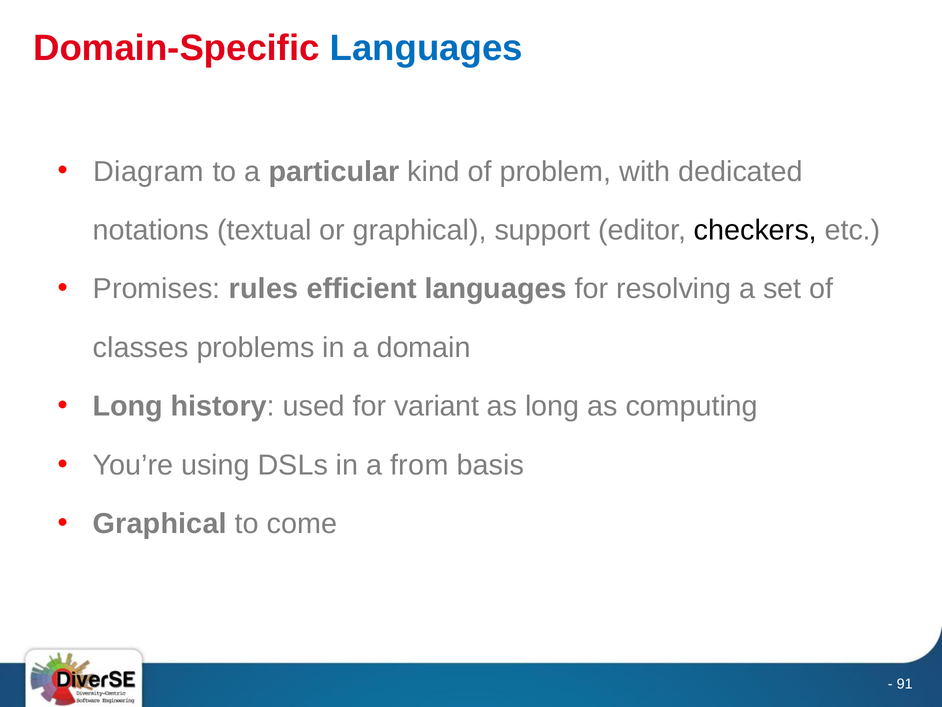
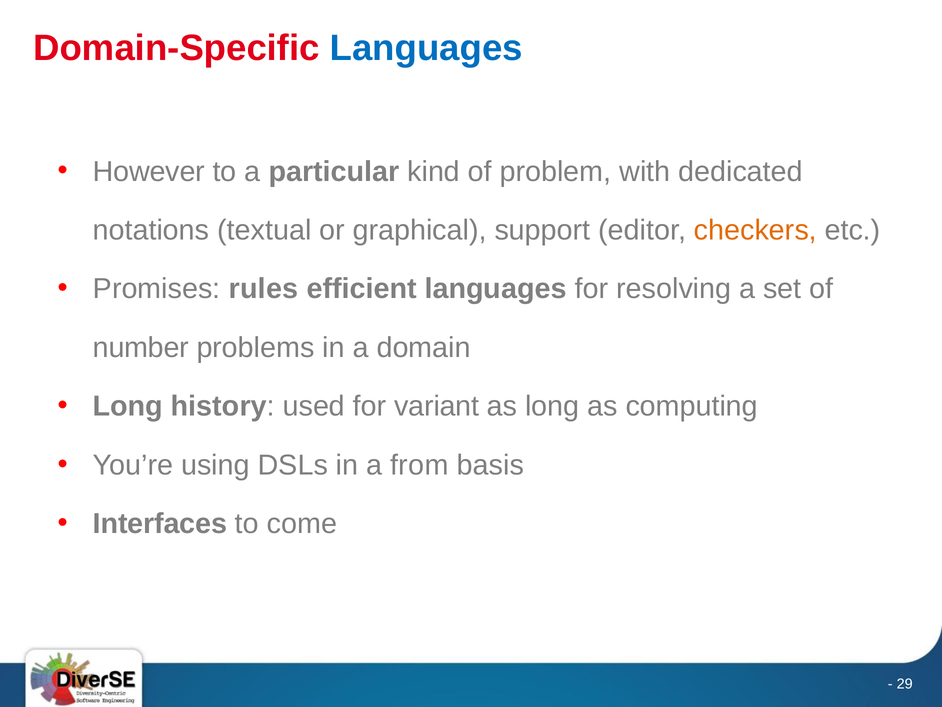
Diagram: Diagram -> However
checkers colour: black -> orange
classes: classes -> number
Graphical at (160, 523): Graphical -> Interfaces
91: 91 -> 29
